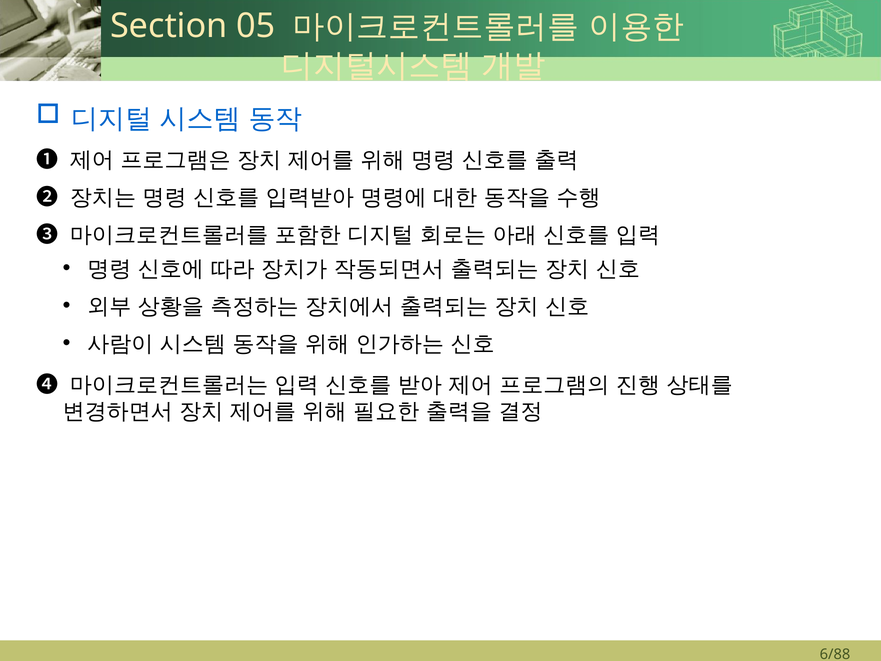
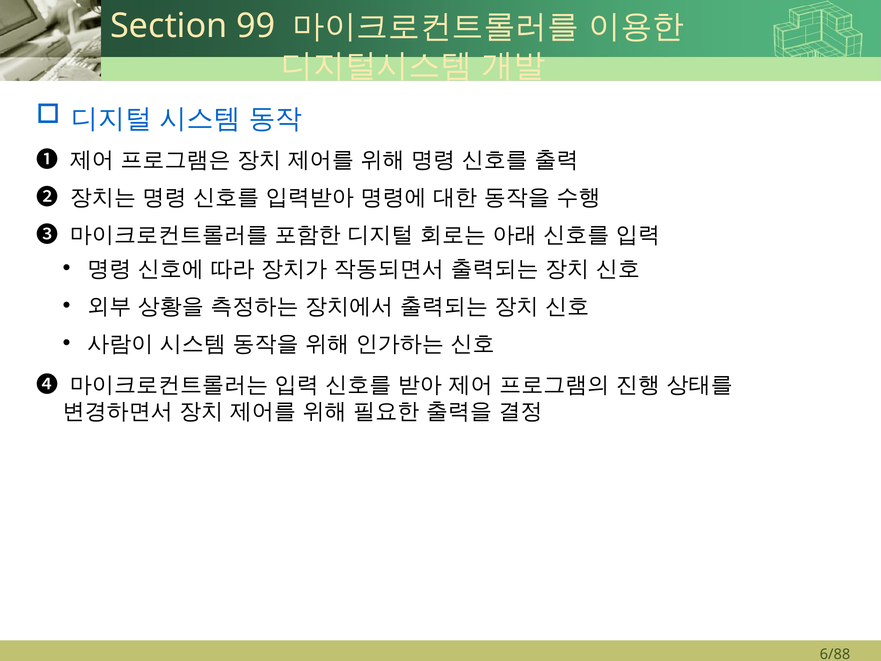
05: 05 -> 99
